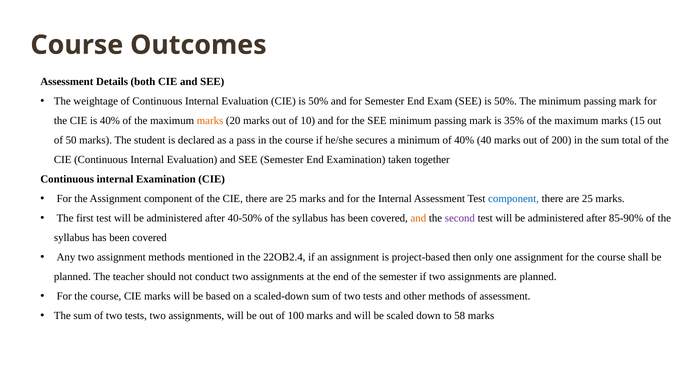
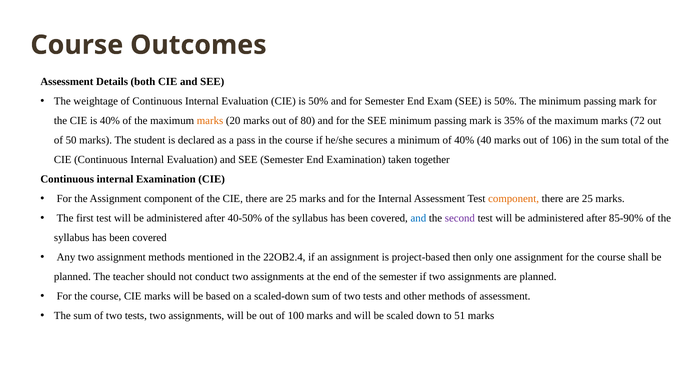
10: 10 -> 80
15: 15 -> 72
200: 200 -> 106
component at (514, 199) colour: blue -> orange
and at (418, 219) colour: orange -> blue
58: 58 -> 51
